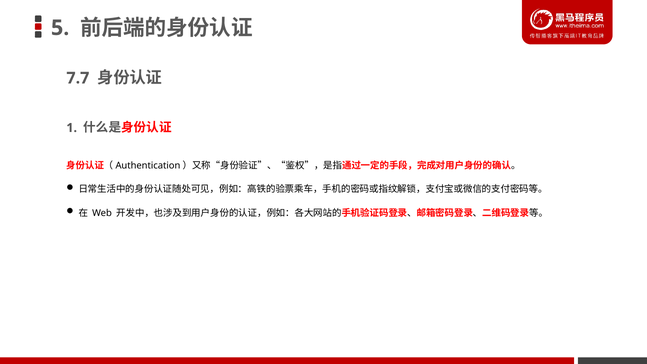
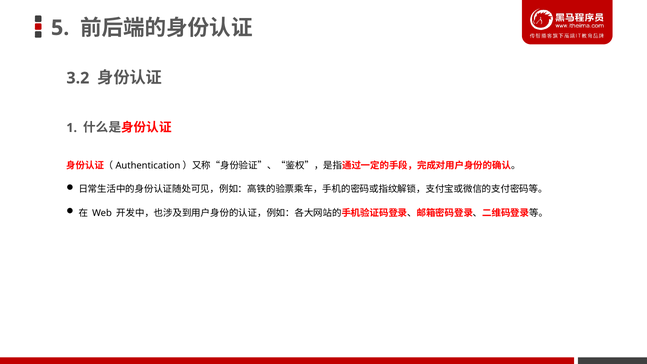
7.7: 7.7 -> 3.2
